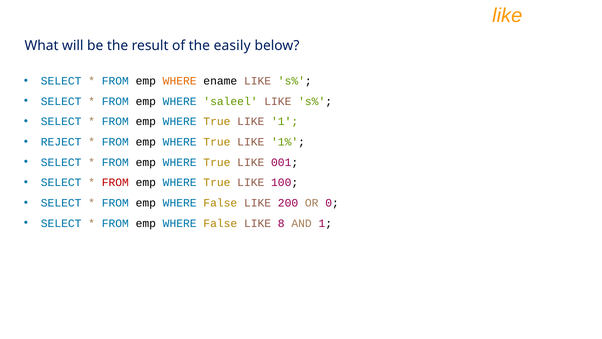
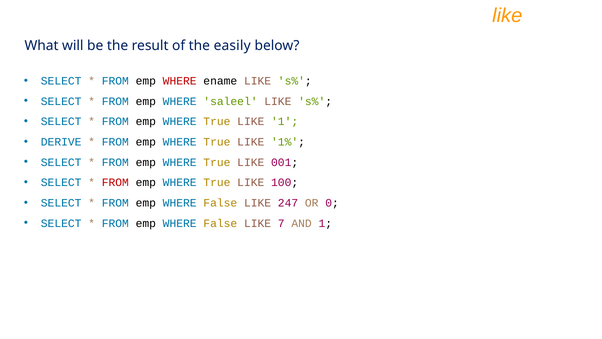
WHERE at (180, 81) colour: orange -> red
REJECT: REJECT -> DERIVE
200: 200 -> 247
8: 8 -> 7
